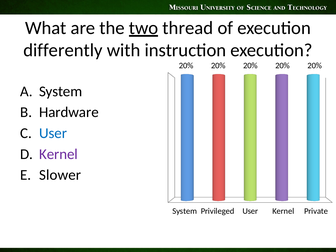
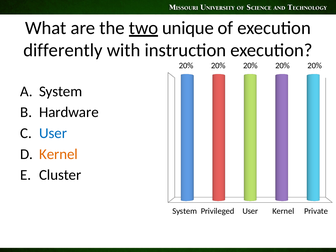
thread: thread -> unique
Kernel at (58, 154) colour: purple -> orange
Slower: Slower -> Cluster
